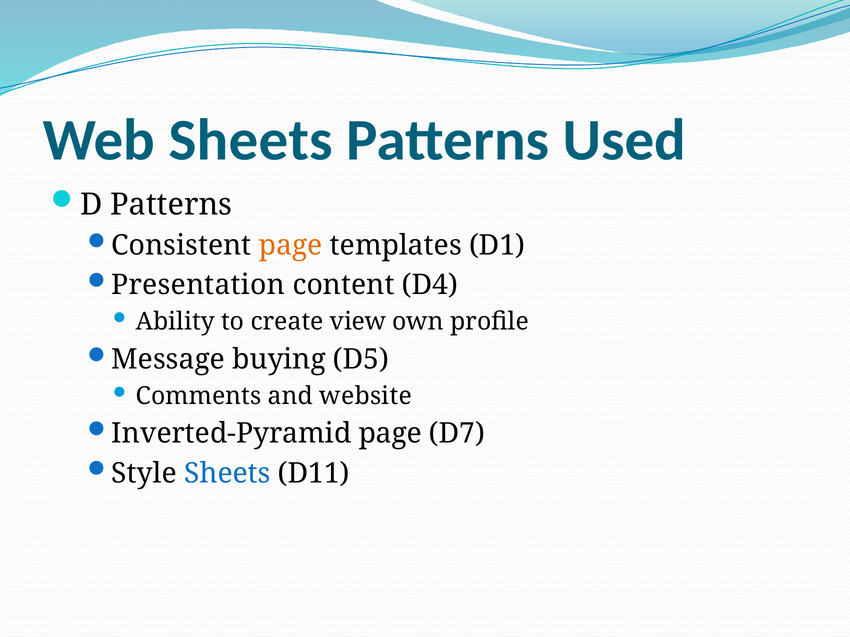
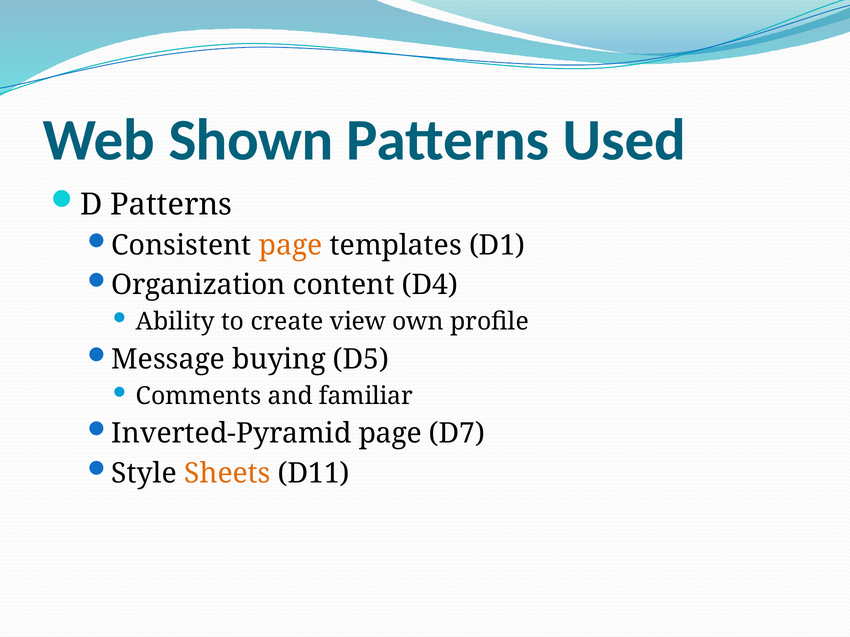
Web Sheets: Sheets -> Shown
Presentation: Presentation -> Organization
website: website -> familiar
Sheets at (227, 474) colour: blue -> orange
